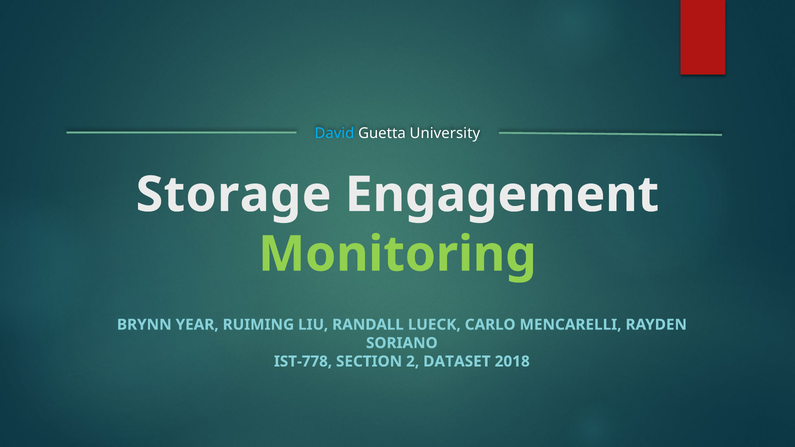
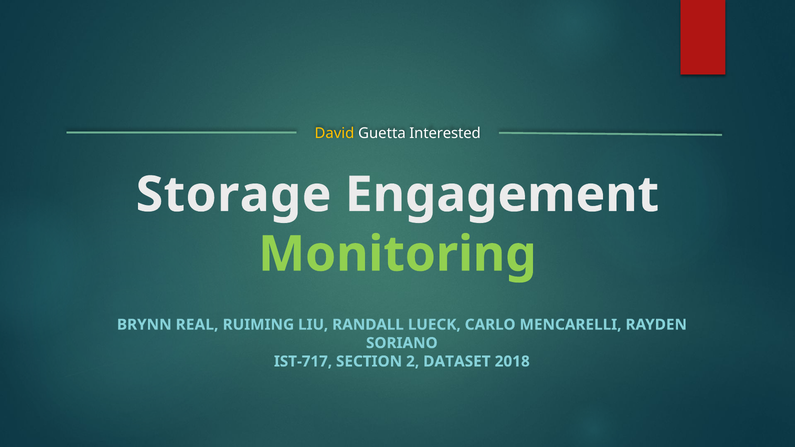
David colour: light blue -> yellow
University: University -> Interested
YEAR: YEAR -> REAL
IST-778: IST-778 -> IST-717
